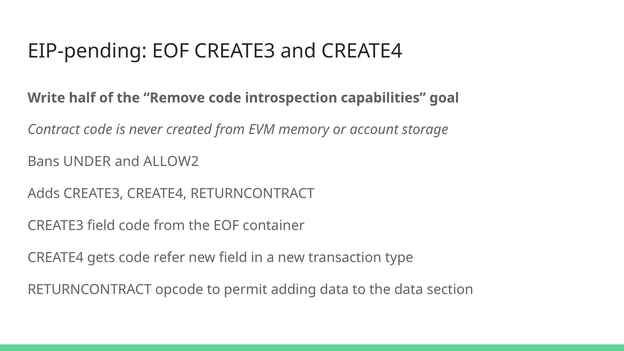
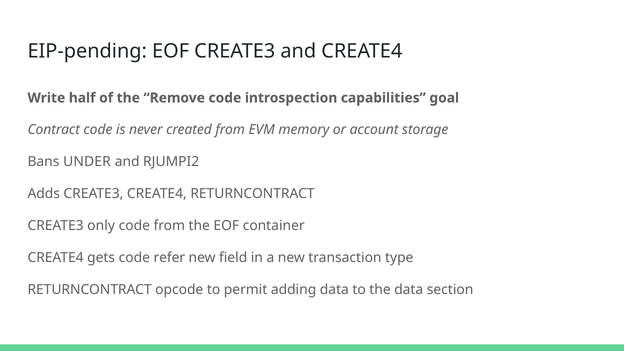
ALLOW2: ALLOW2 -> RJUMPI2
CREATE3 field: field -> only
